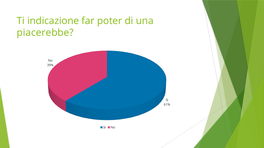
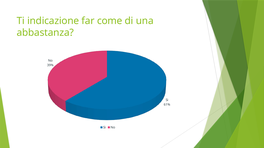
poter: poter -> come
piacerebbe: piacerebbe -> abbastanza
